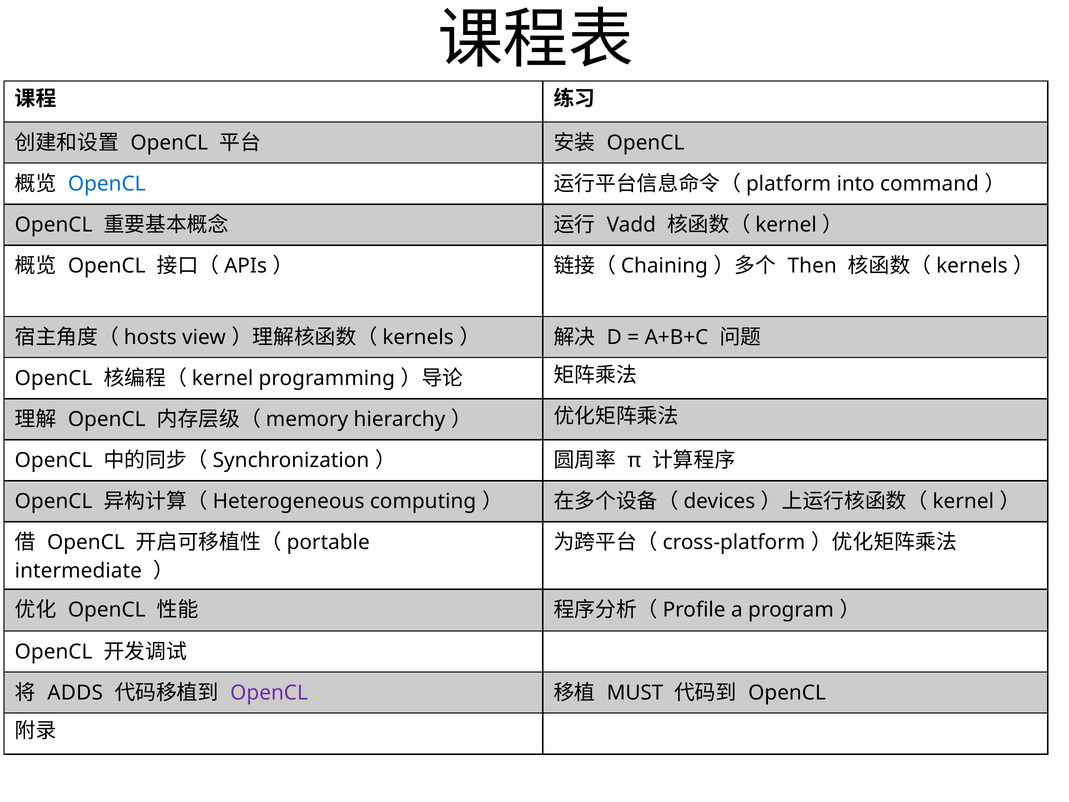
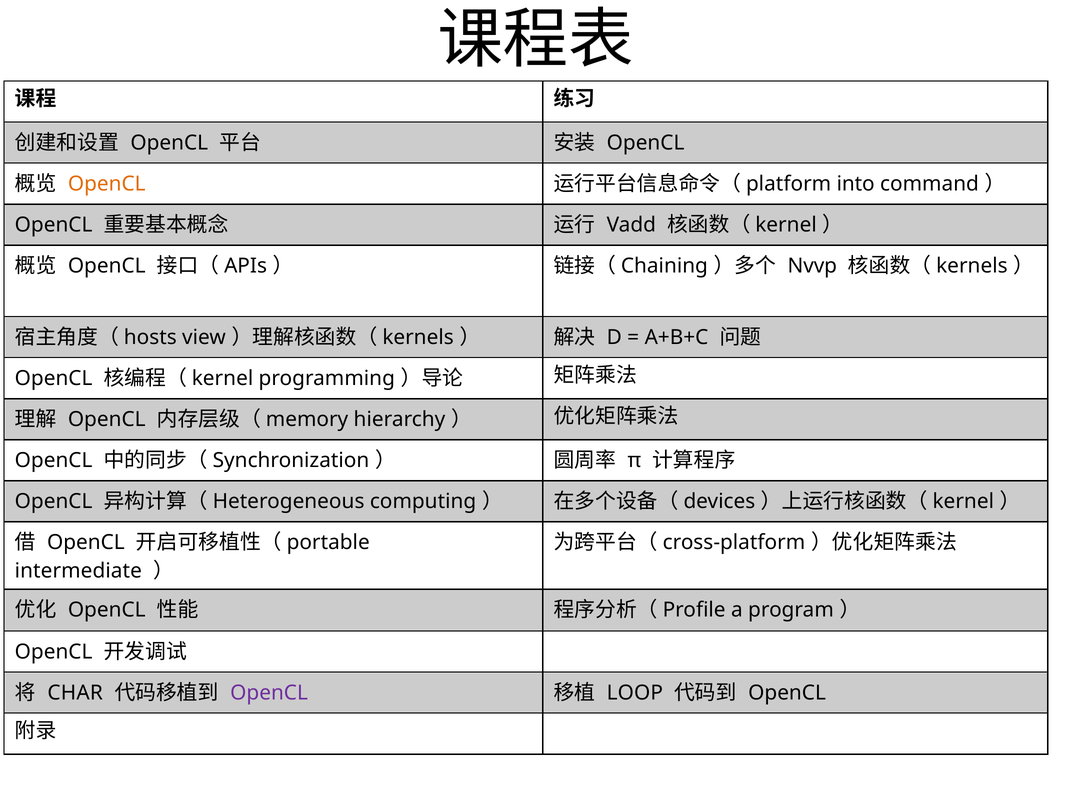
OpenCL at (107, 184) colour: blue -> orange
Then: Then -> Nvvp
ADDS: ADDS -> CHAR
MUST: MUST -> LOOP
